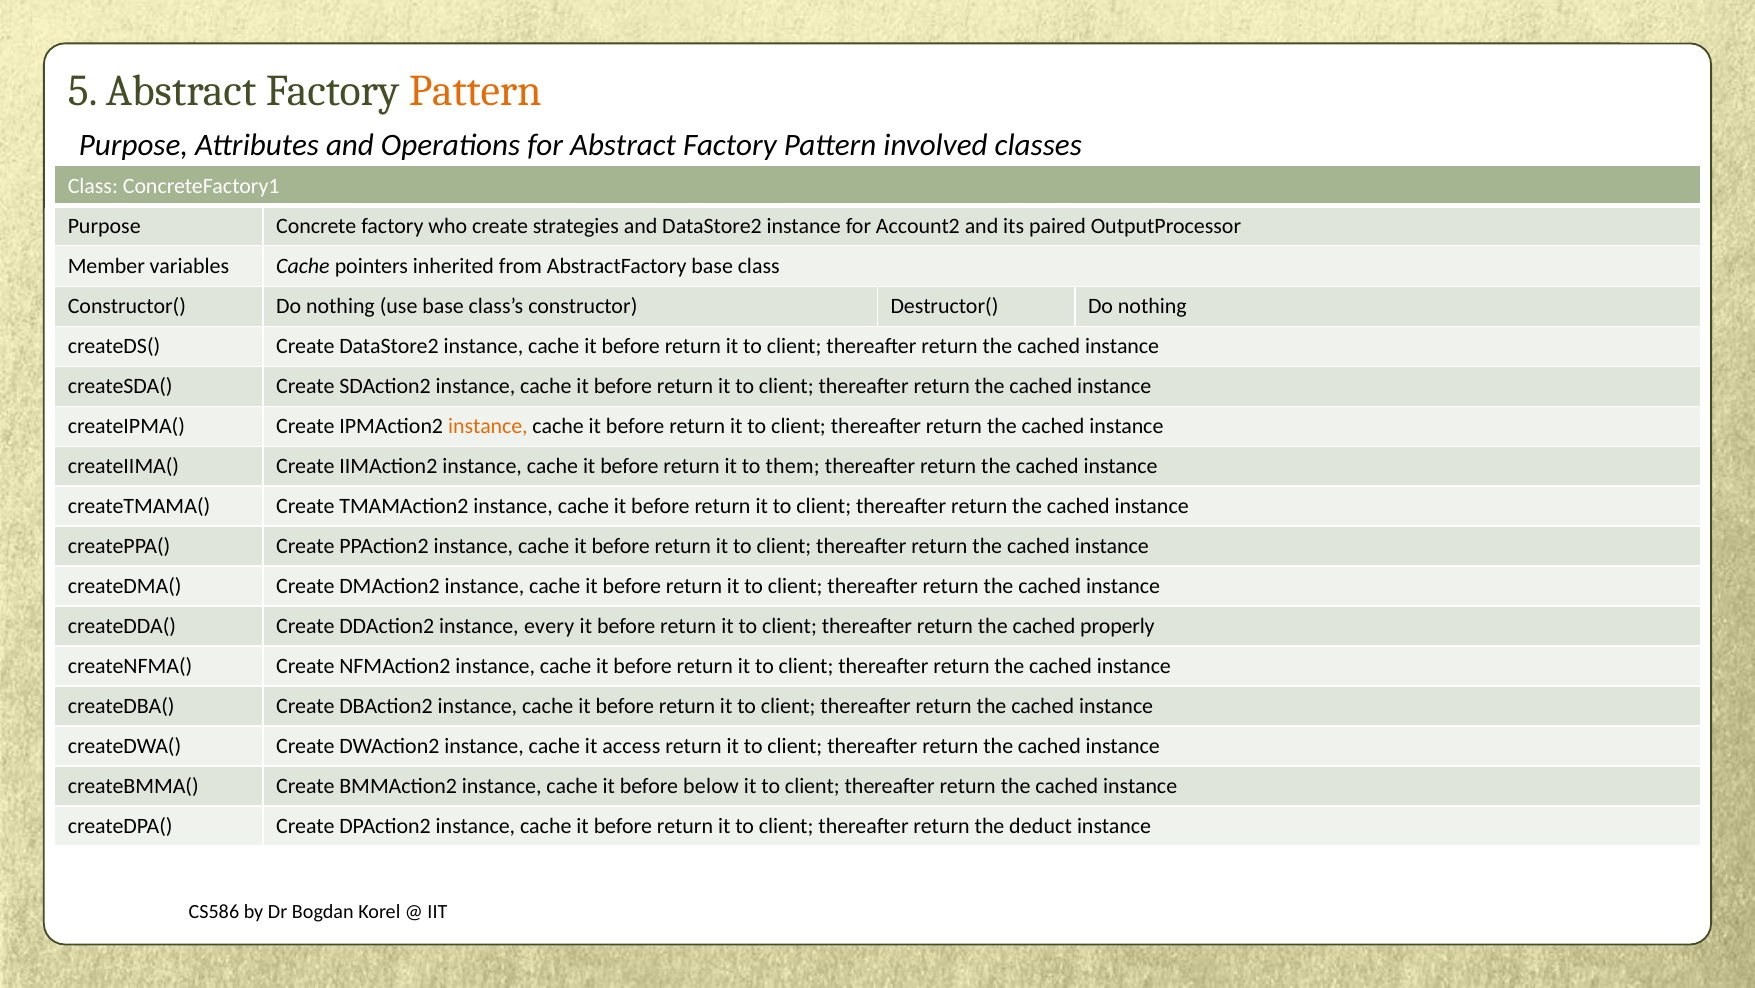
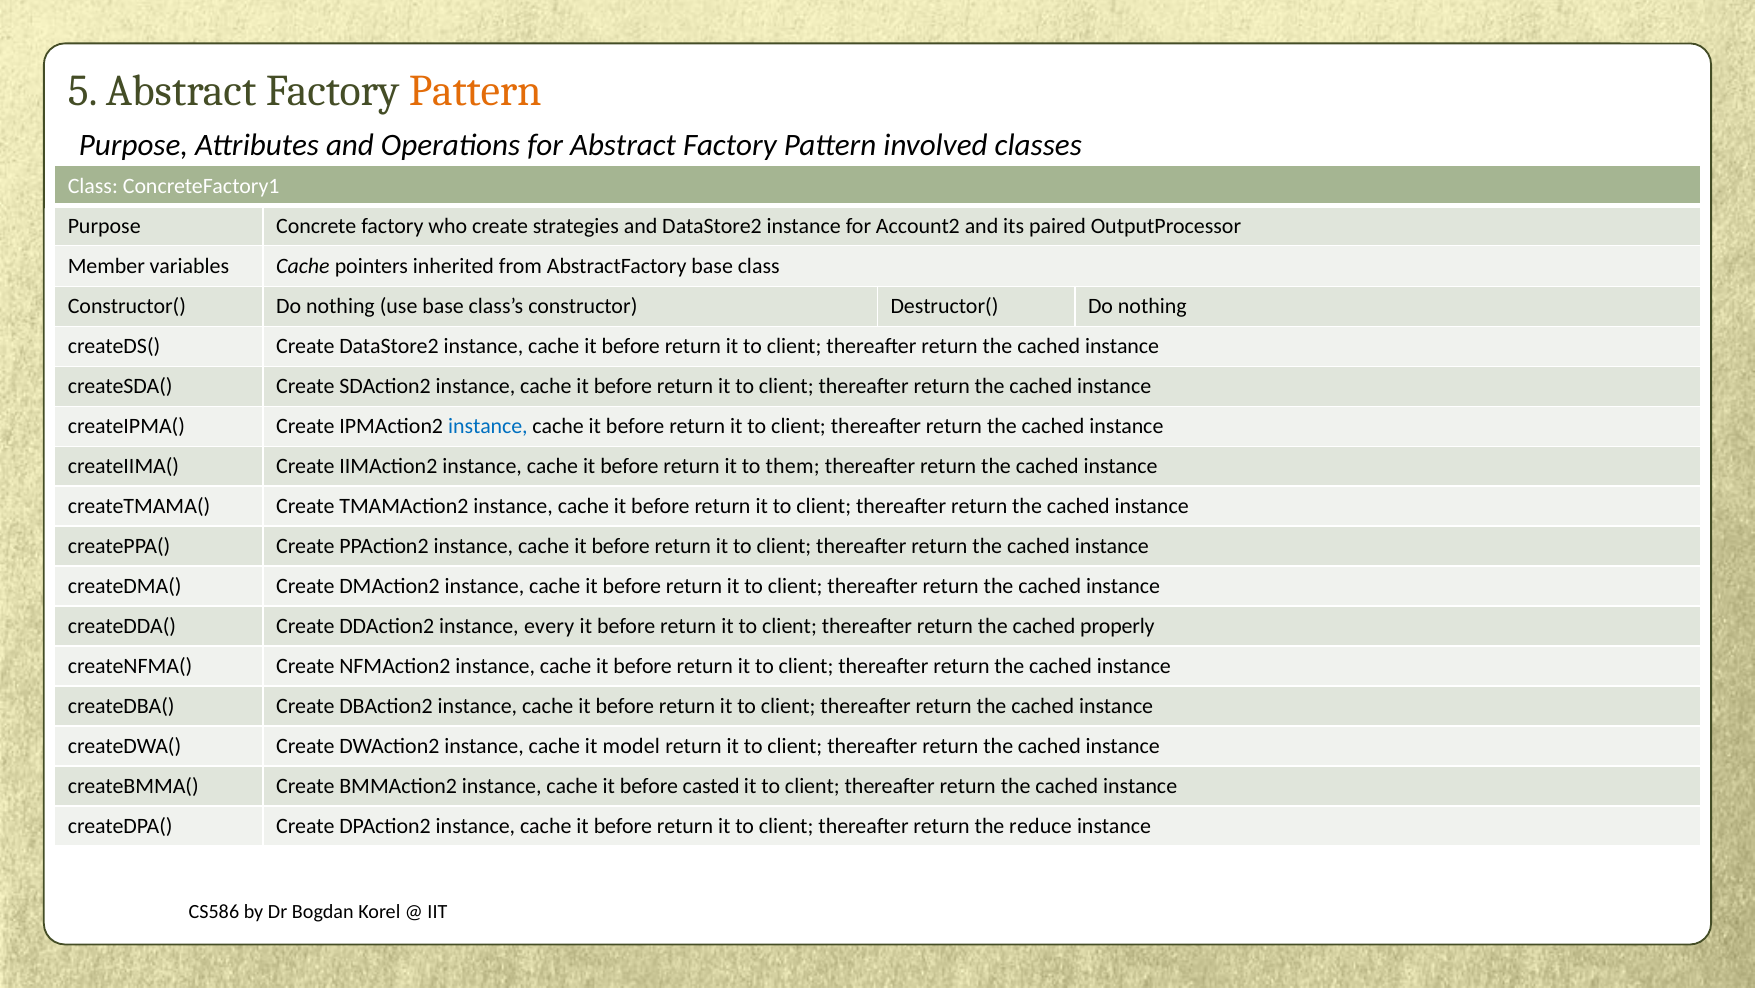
instance at (488, 426) colour: orange -> blue
access: access -> model
below: below -> casted
deduct: deduct -> reduce
